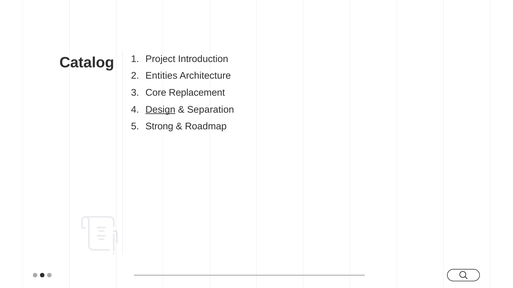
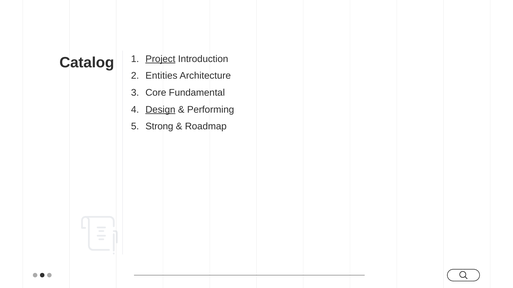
Project underline: none -> present
Replacement: Replacement -> Fundamental
Separation: Separation -> Performing
